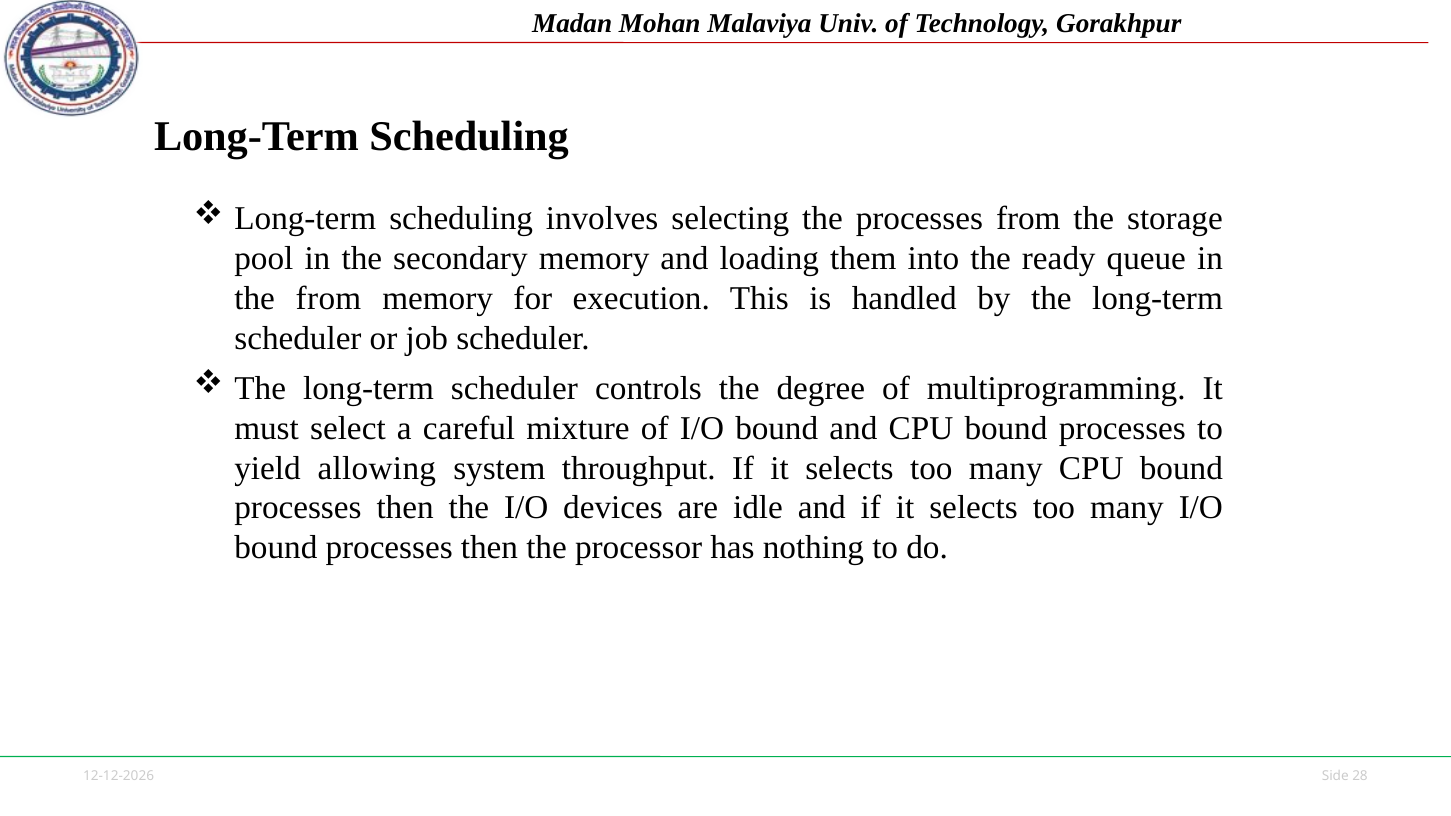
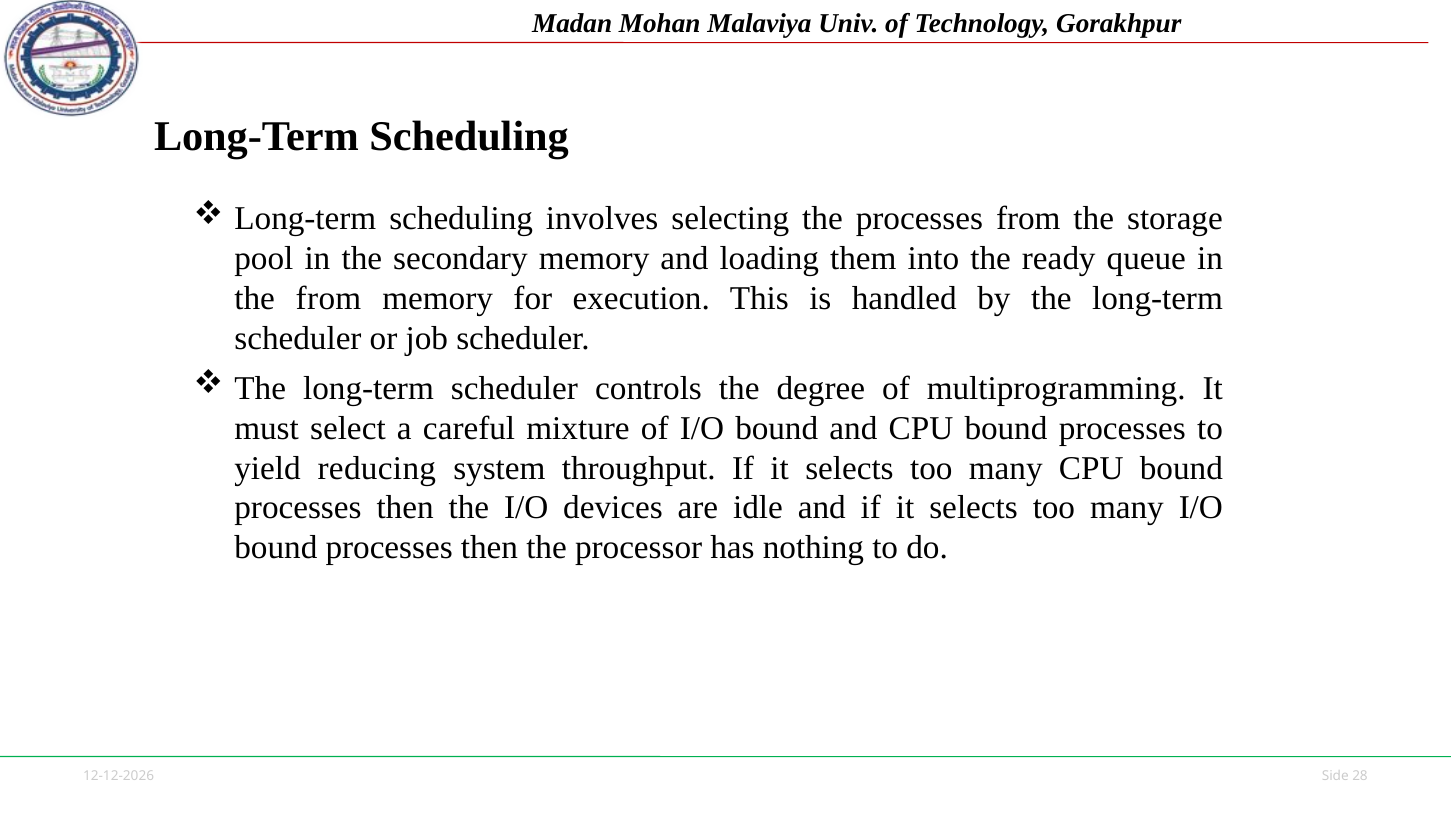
allowing: allowing -> reducing
